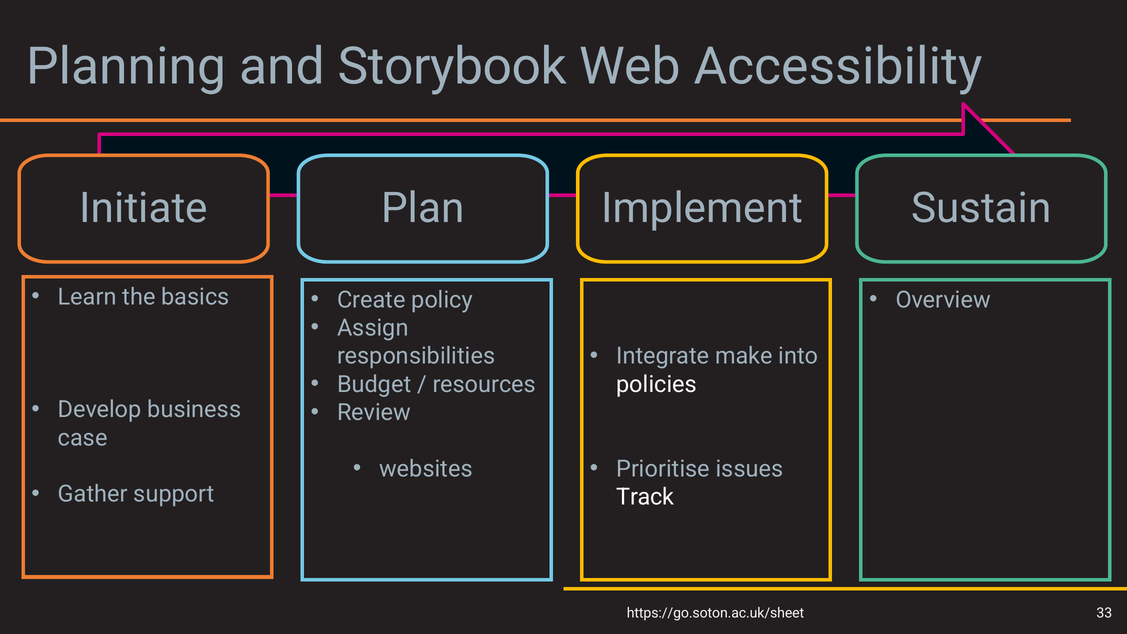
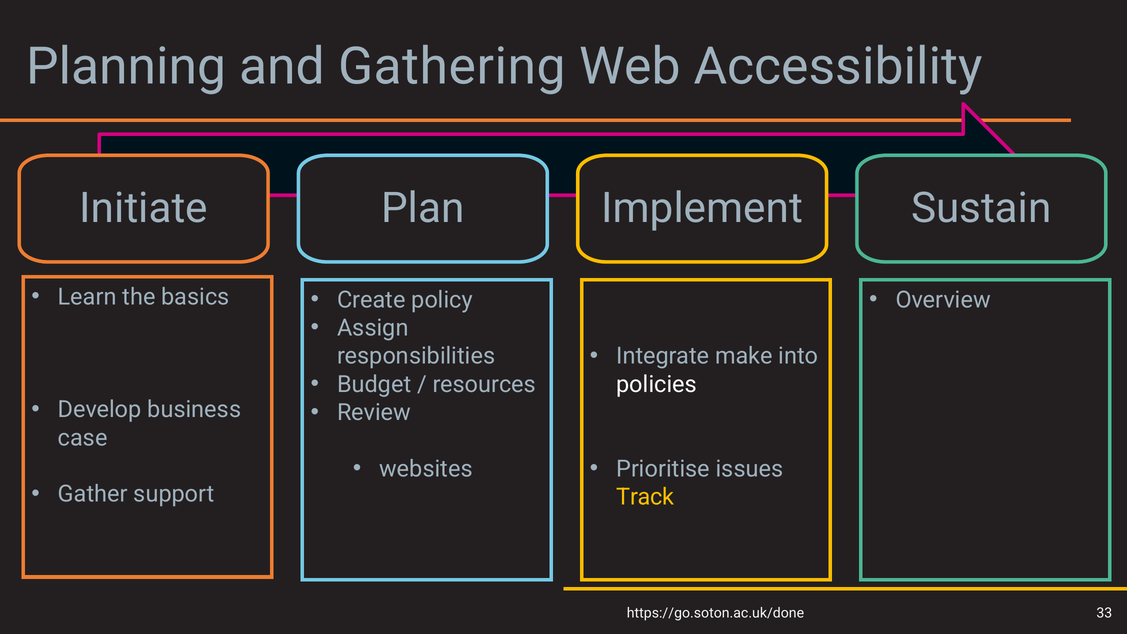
Storybook: Storybook -> Gathering
Track colour: white -> yellow
https://go.soton.ac.uk/sheet: https://go.soton.ac.uk/sheet -> https://go.soton.ac.uk/done
